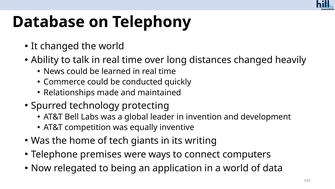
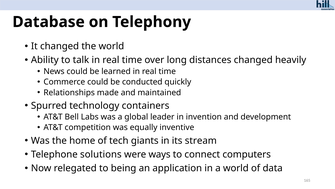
protecting: protecting -> containers
writing: writing -> stream
premises: premises -> solutions
